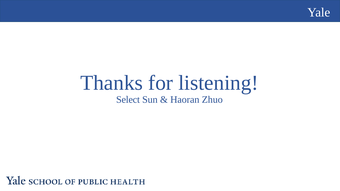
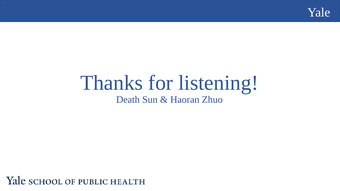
Select: Select -> Death
